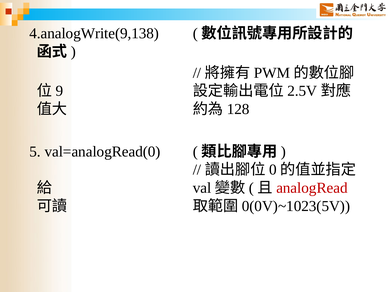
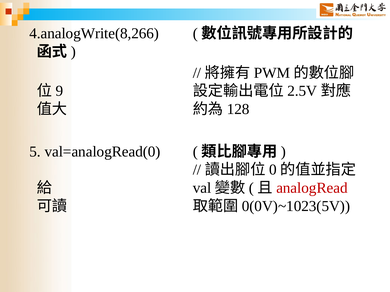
4.analogWrite(9,138: 4.analogWrite(9,138 -> 4.analogWrite(8,266
